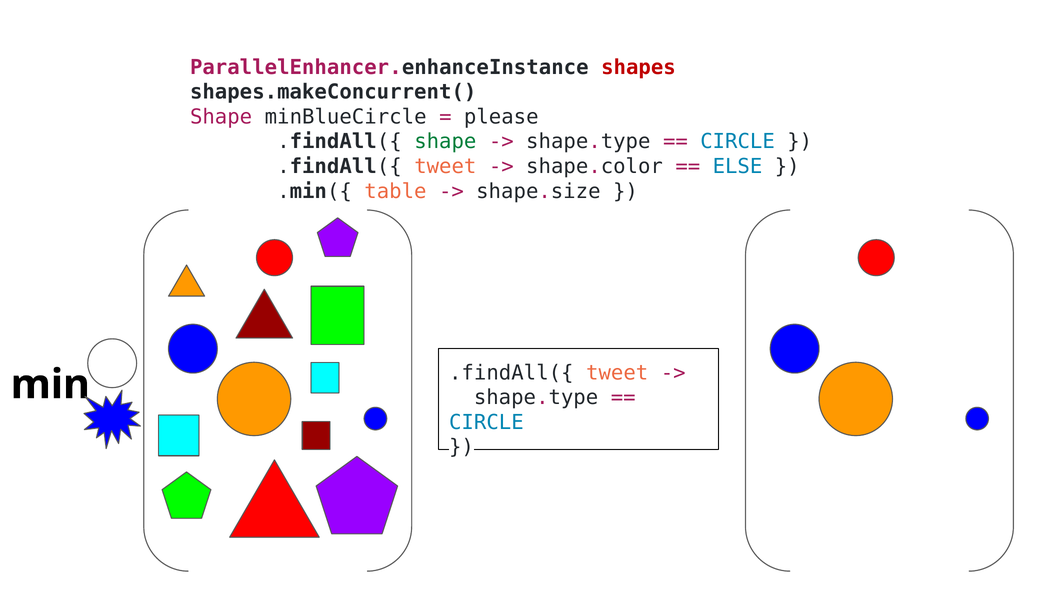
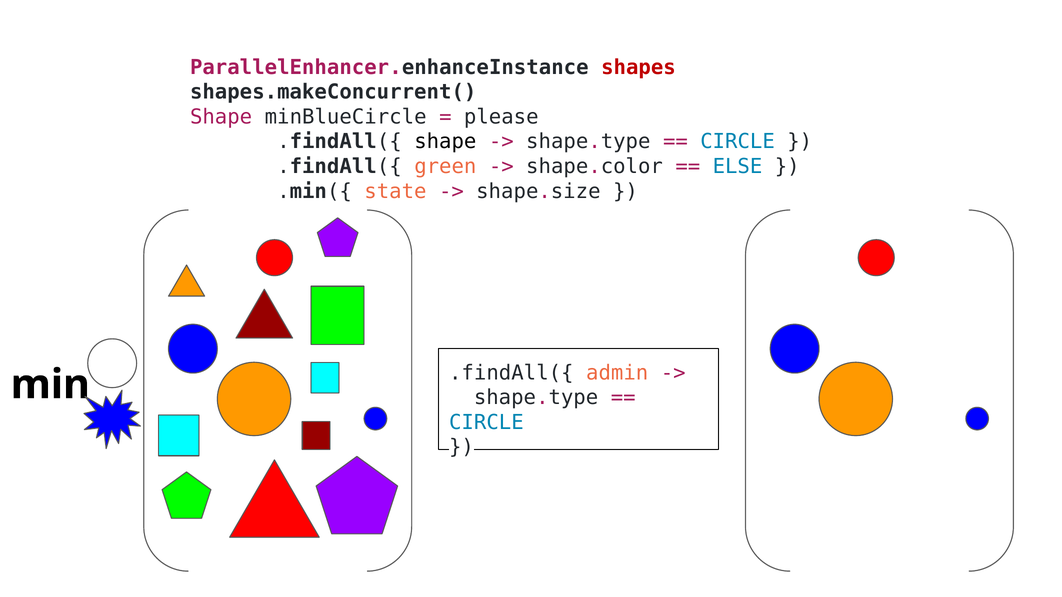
shape at (445, 142) colour: green -> black
tweet at (445, 167): tweet -> green
table: table -> state
tweet at (617, 373): tweet -> admin
